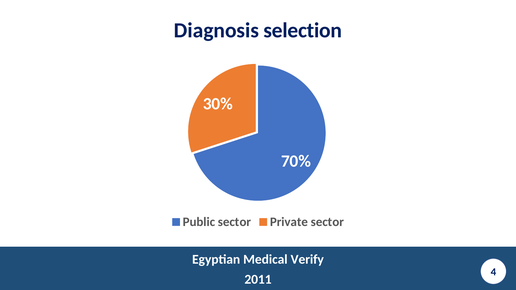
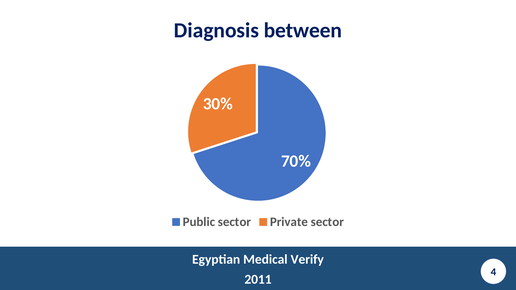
selection: selection -> between
